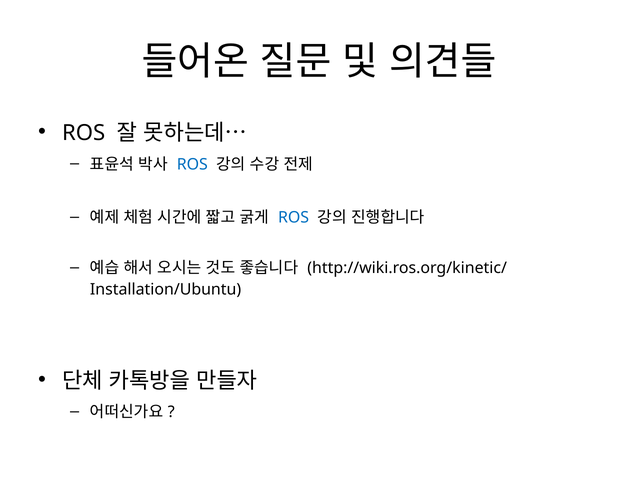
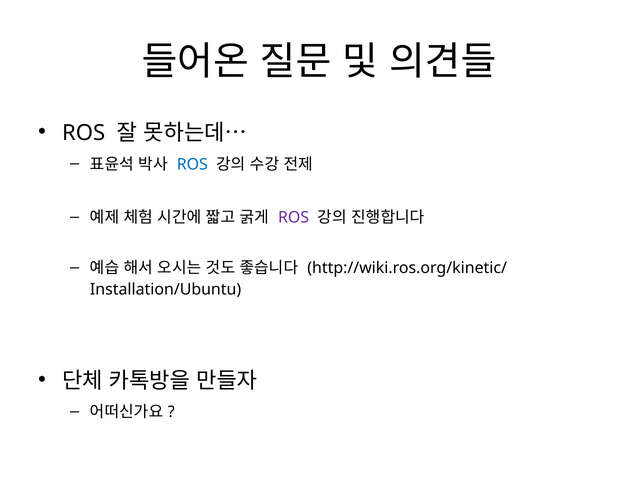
ROS at (294, 217) colour: blue -> purple
